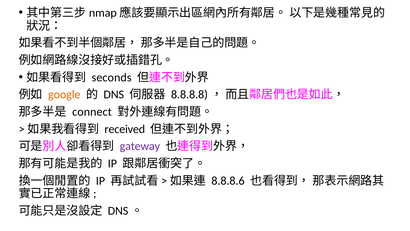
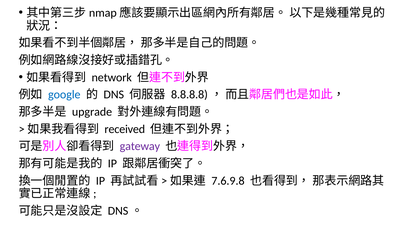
seconds: seconds -> network
google colour: orange -> blue
connect: connect -> upgrade
8.8.8.6: 8.8.8.6 -> 7.6.9.8
